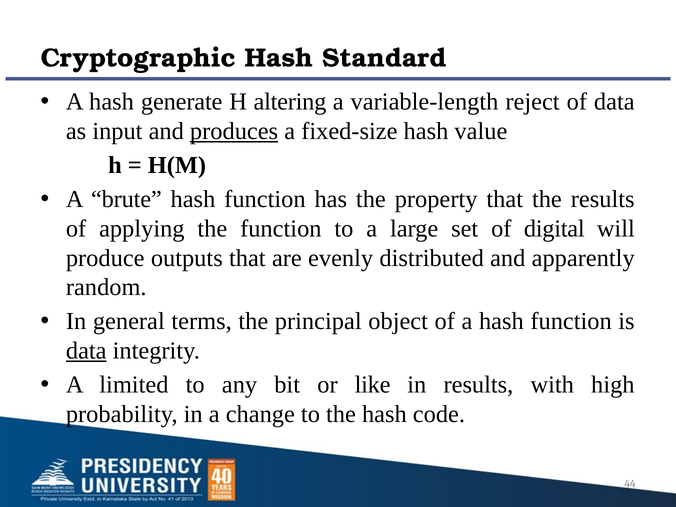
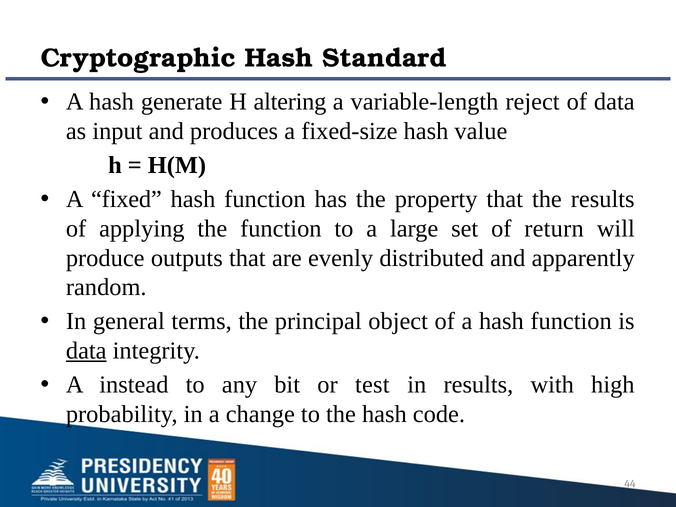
produces underline: present -> none
brute: brute -> fixed
digital: digital -> return
limited: limited -> instead
like: like -> test
